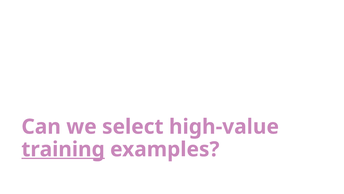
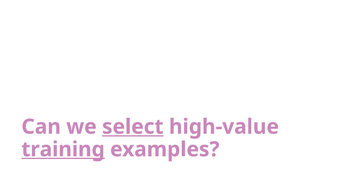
select underline: none -> present
